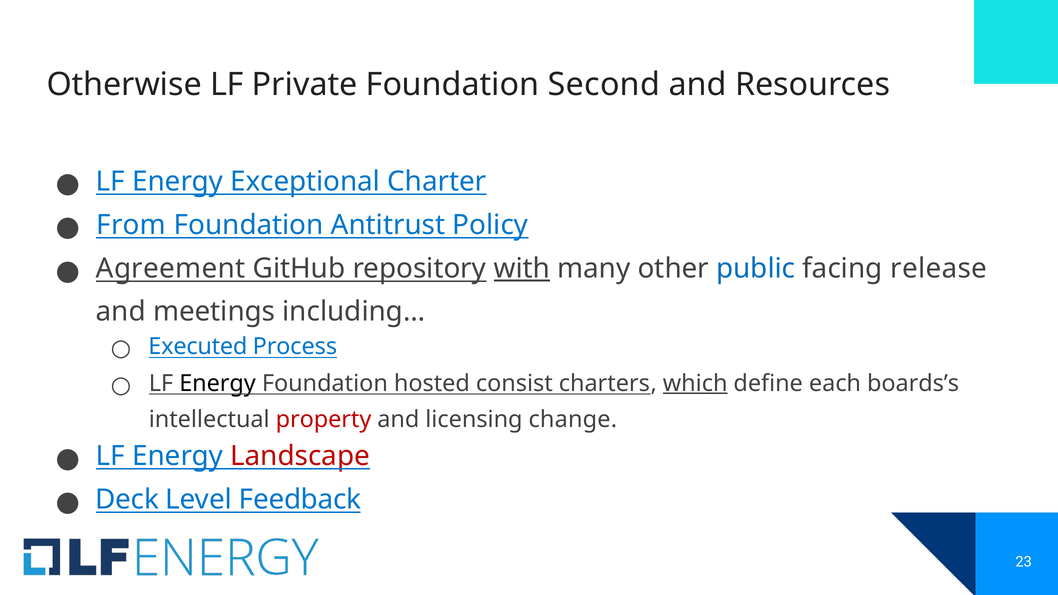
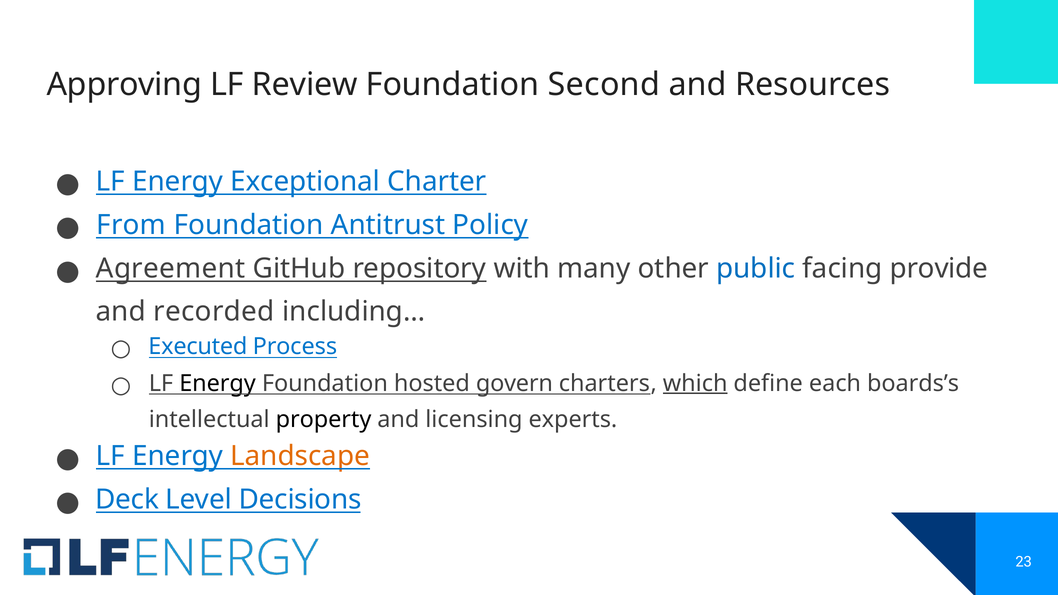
Otherwise: Otherwise -> Approving
Private: Private -> Review
with underline: present -> none
release: release -> provide
meetings: meetings -> recorded
consist: consist -> govern
property colour: red -> black
change: change -> experts
Landscape colour: red -> orange
Feedback: Feedback -> Decisions
